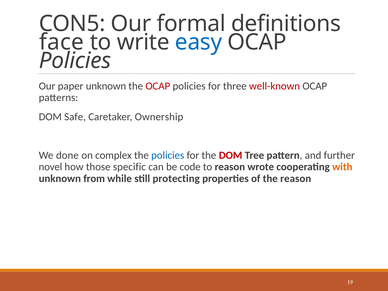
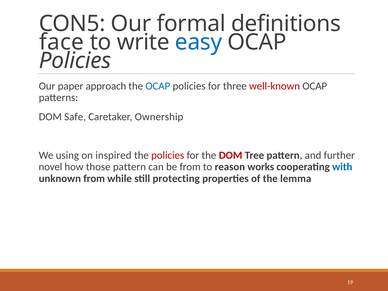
paper unknown: unknown -> approach
OCAP at (158, 86) colour: red -> blue
done: done -> using
complex: complex -> inspired
policies at (168, 155) colour: blue -> red
those specific: specific -> pattern
be code: code -> from
wrote: wrote -> works
with colour: orange -> blue
the reason: reason -> lemma
